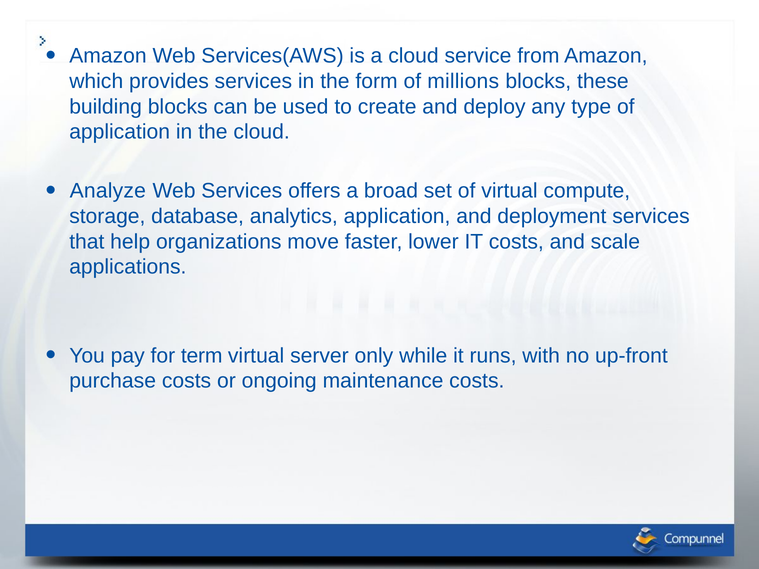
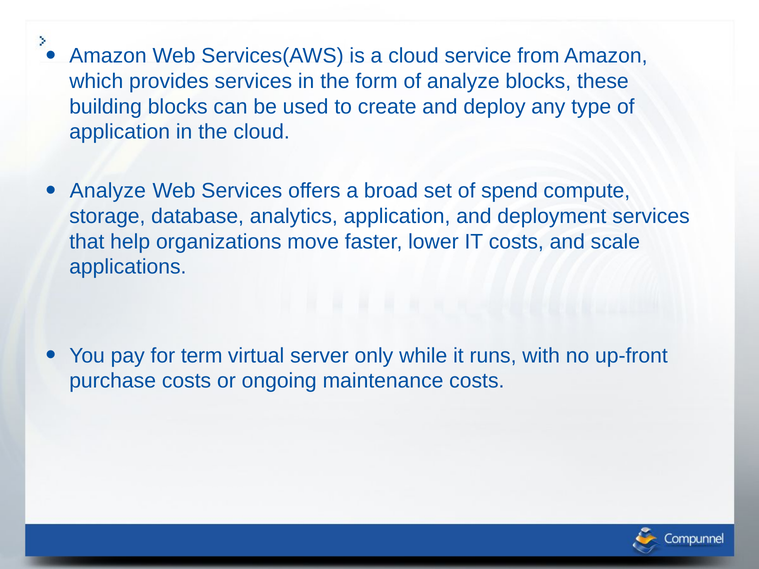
of millions: millions -> analyze
of virtual: virtual -> spend
